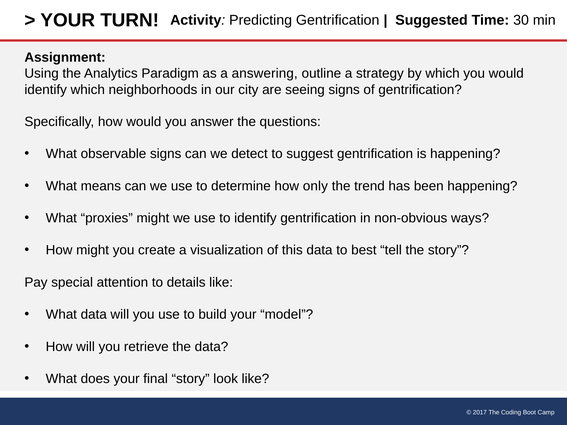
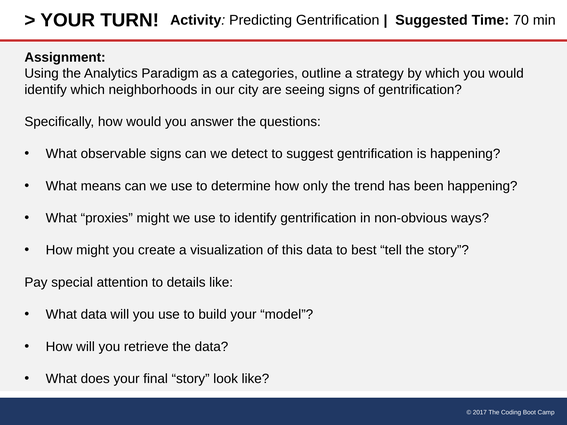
30: 30 -> 70
answering: answering -> categories
